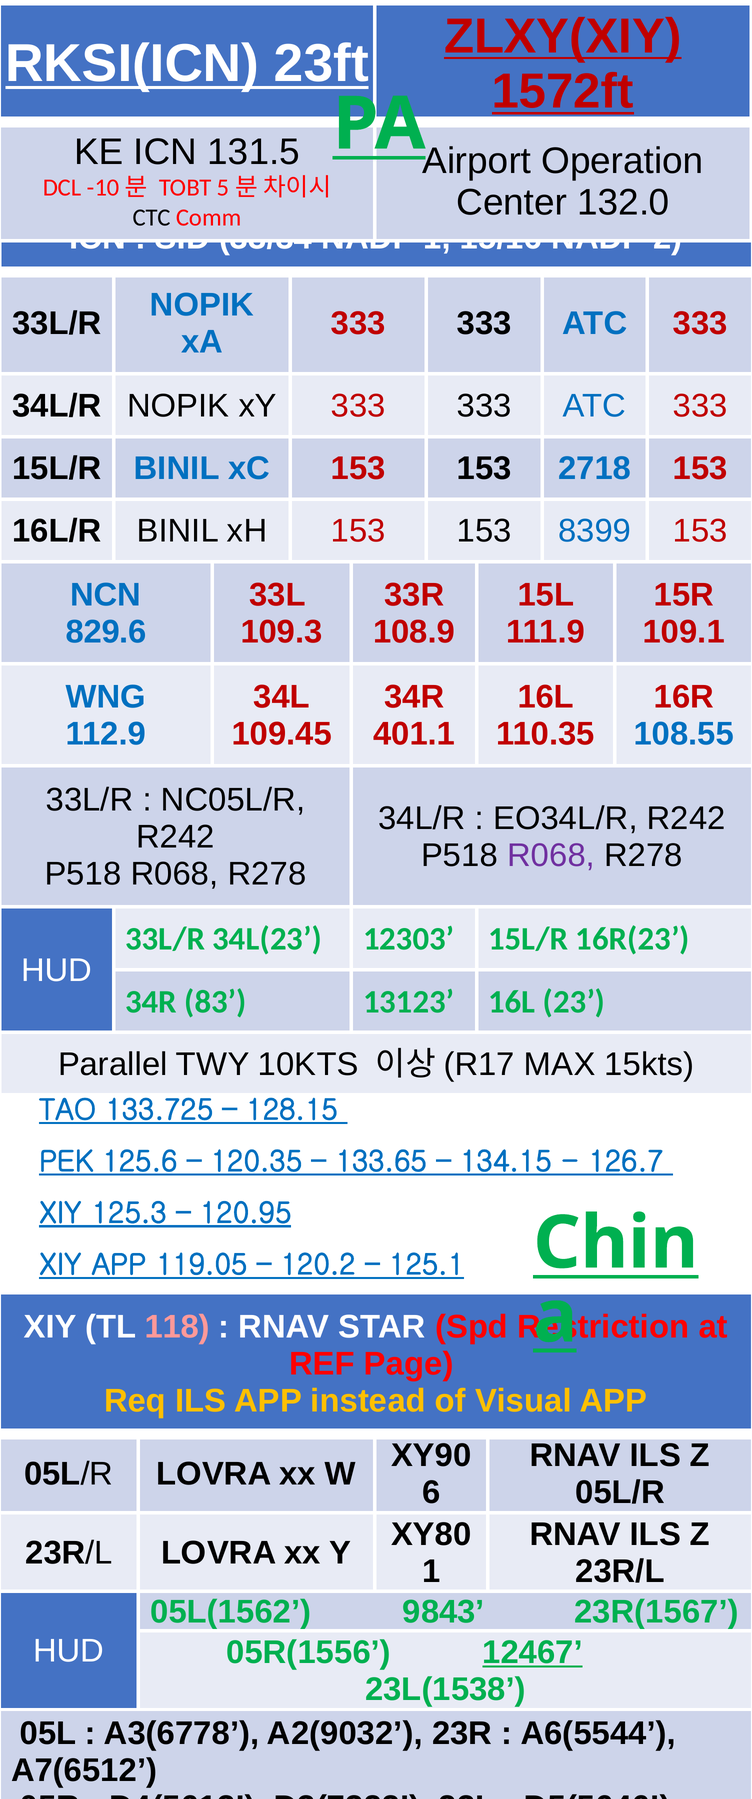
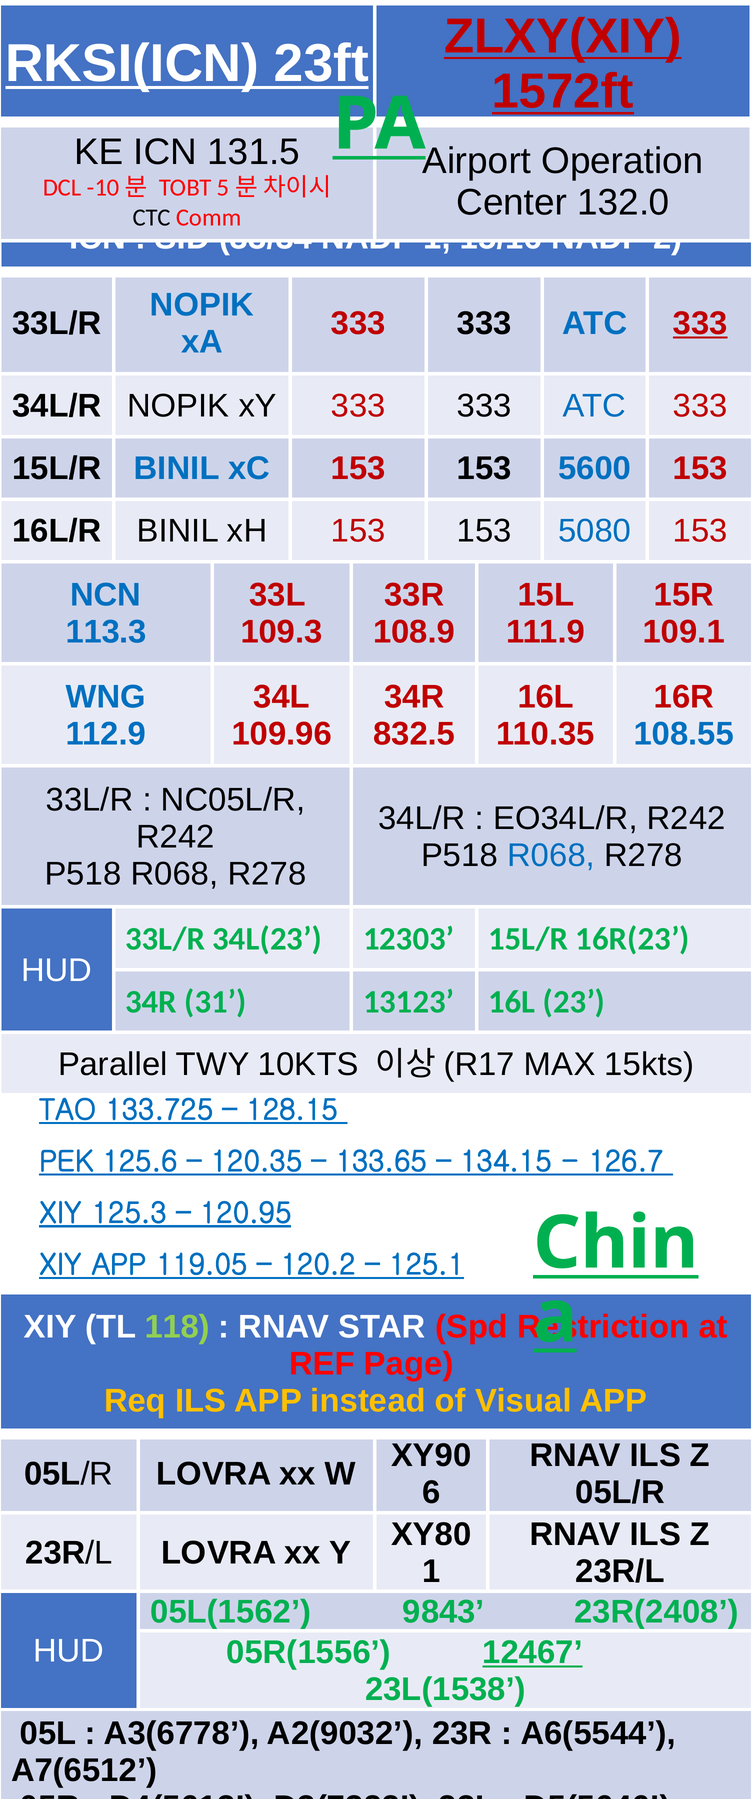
333 at (700, 324) underline: none -> present
2718: 2718 -> 5600
8399: 8399 -> 5080
829.6: 829.6 -> 113.3
109.45: 109.45 -> 109.96
401.1: 401.1 -> 832.5
R068 at (551, 856) colour: purple -> blue
83: 83 -> 31
118 colour: pink -> light green
23R(1567: 23R(1567 -> 23R(2408
